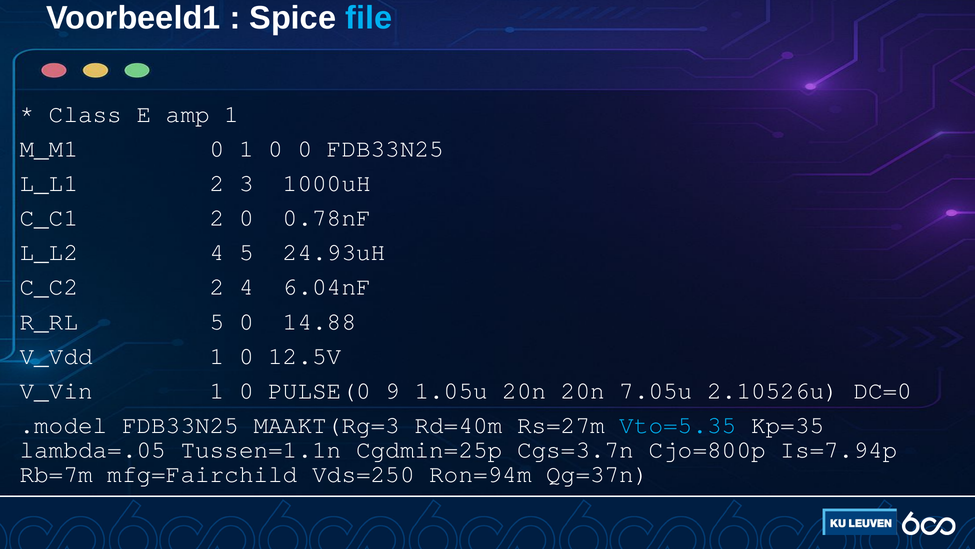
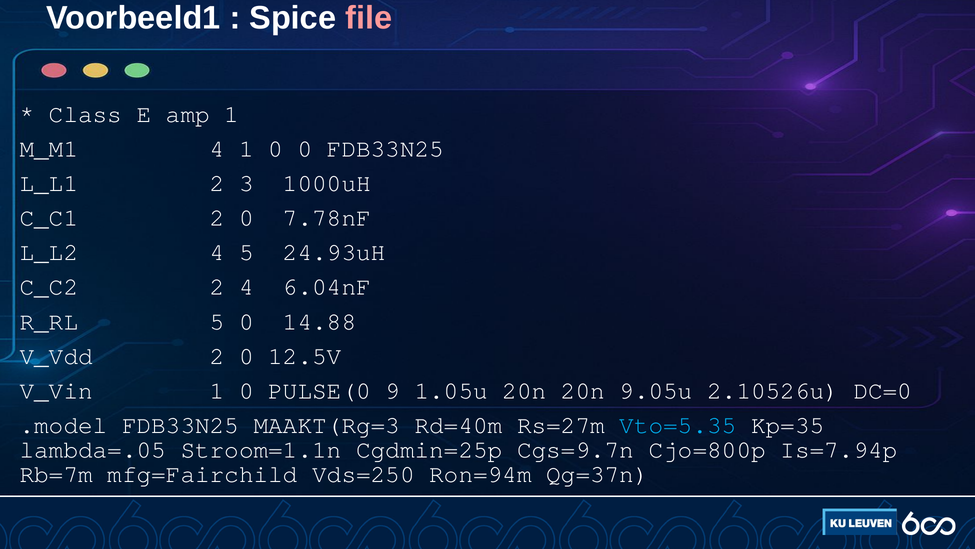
file colour: light blue -> pink
M_M1 0: 0 -> 4
0.78nF: 0.78nF -> 7.78nF
V_Vdd 1: 1 -> 2
7.05u: 7.05u -> 9.05u
Tussen=1.1n: Tussen=1.1n -> Stroom=1.1n
Cgs=3.7n: Cgs=3.7n -> Cgs=9.7n
